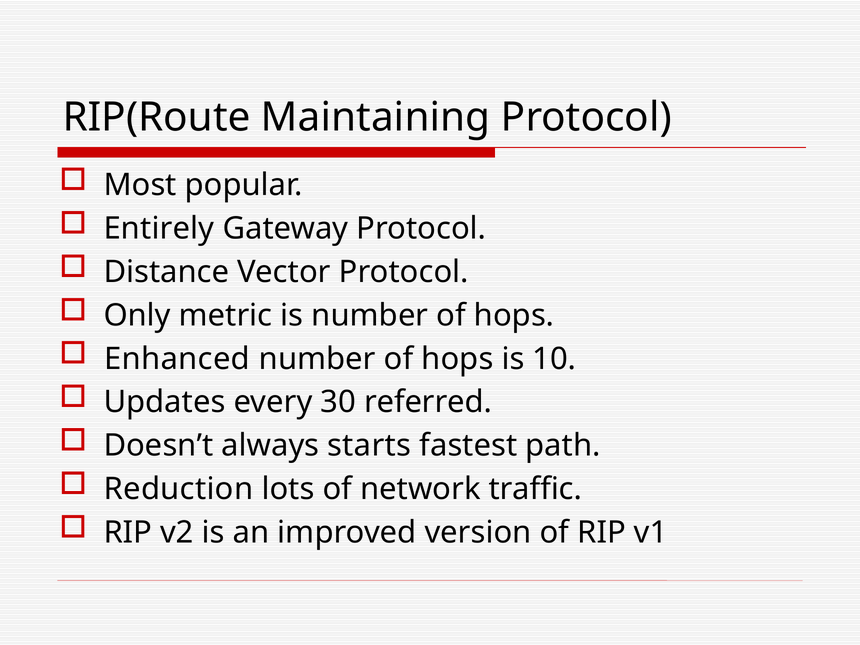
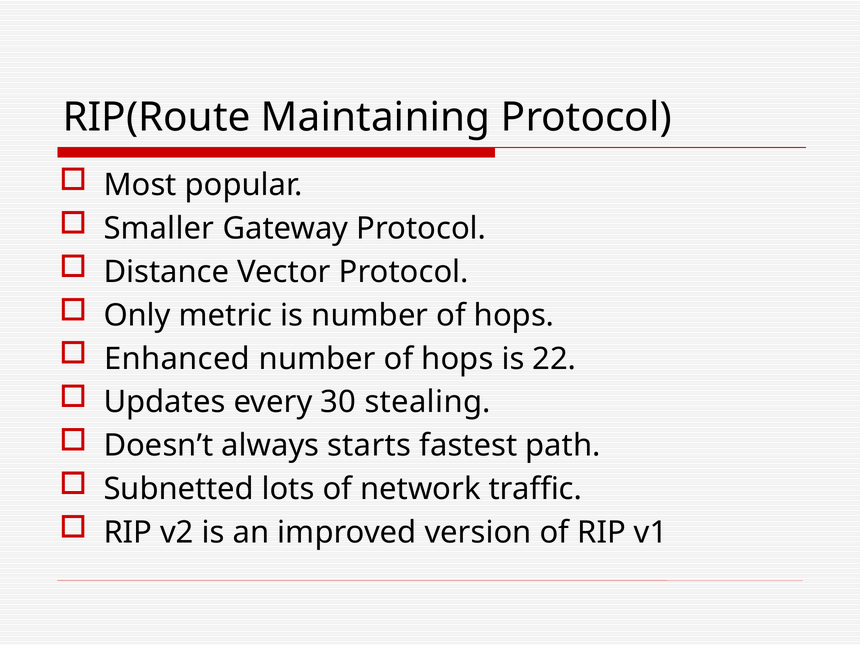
Entirely: Entirely -> Smaller
10: 10 -> 22
referred: referred -> stealing
Reduction: Reduction -> Subnetted
